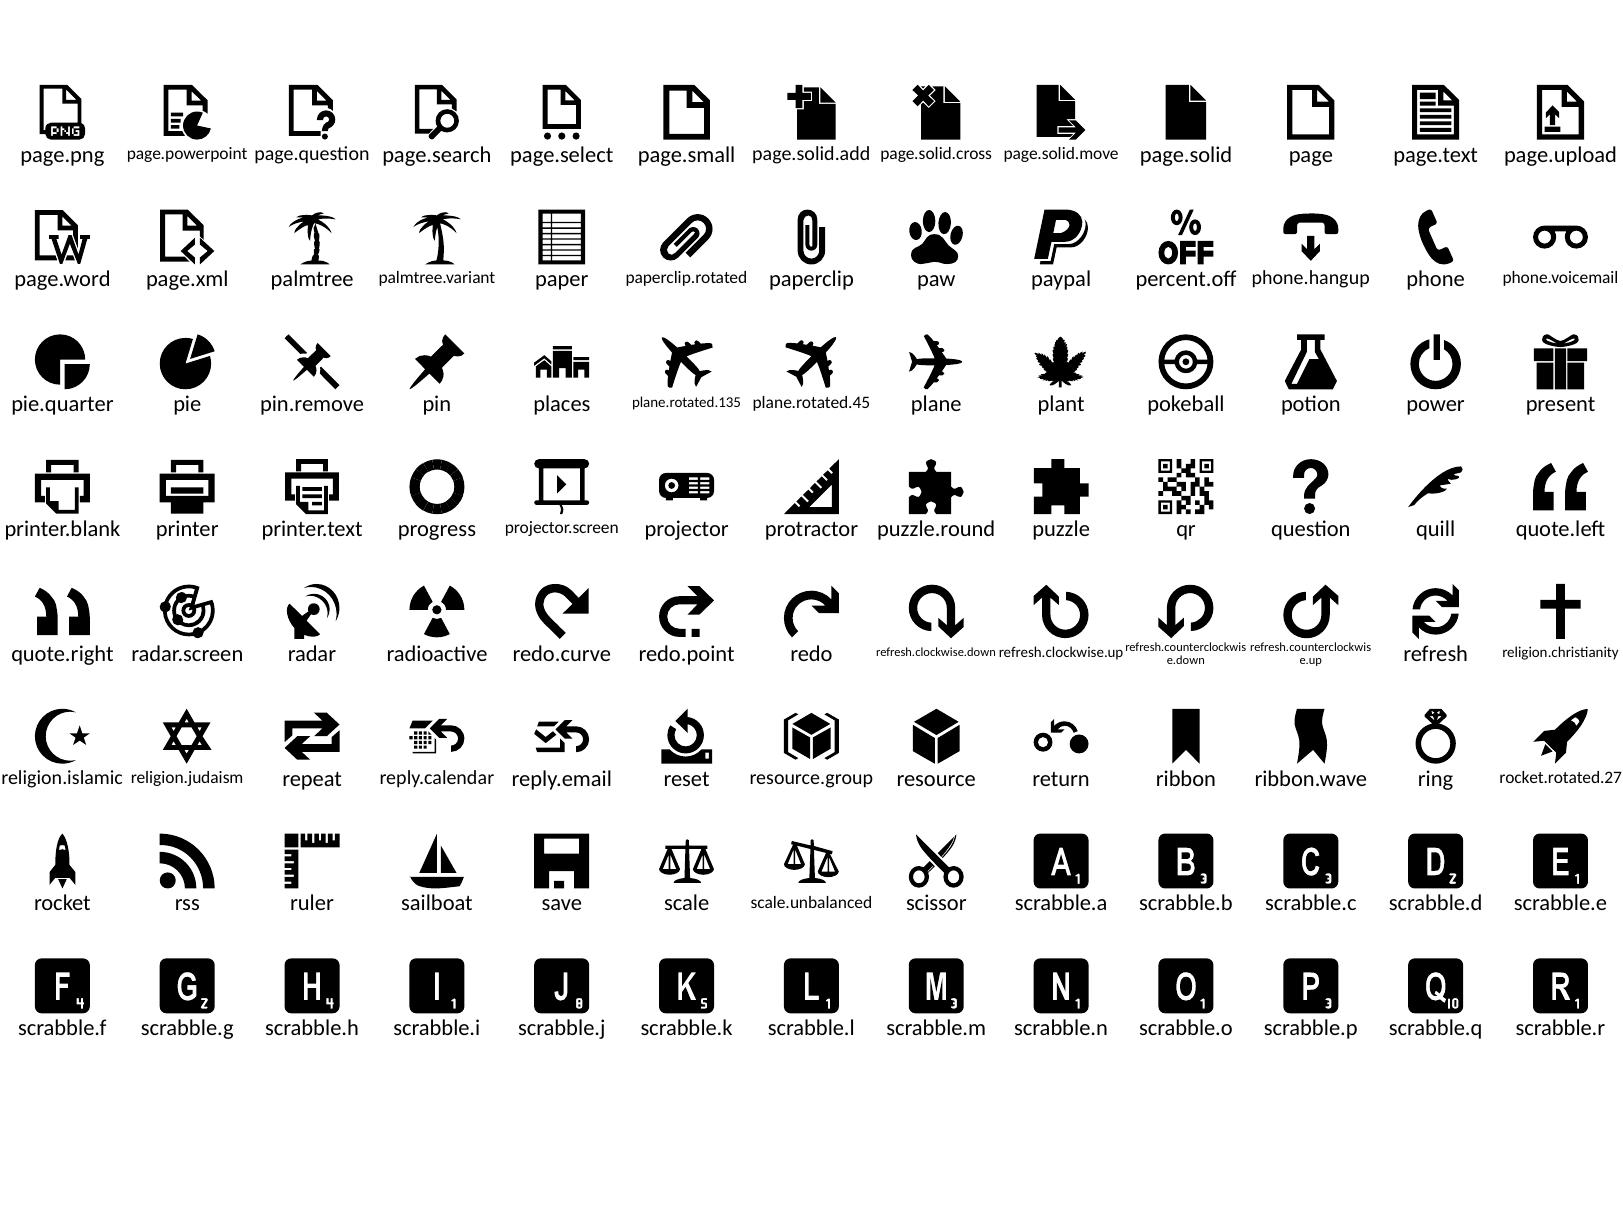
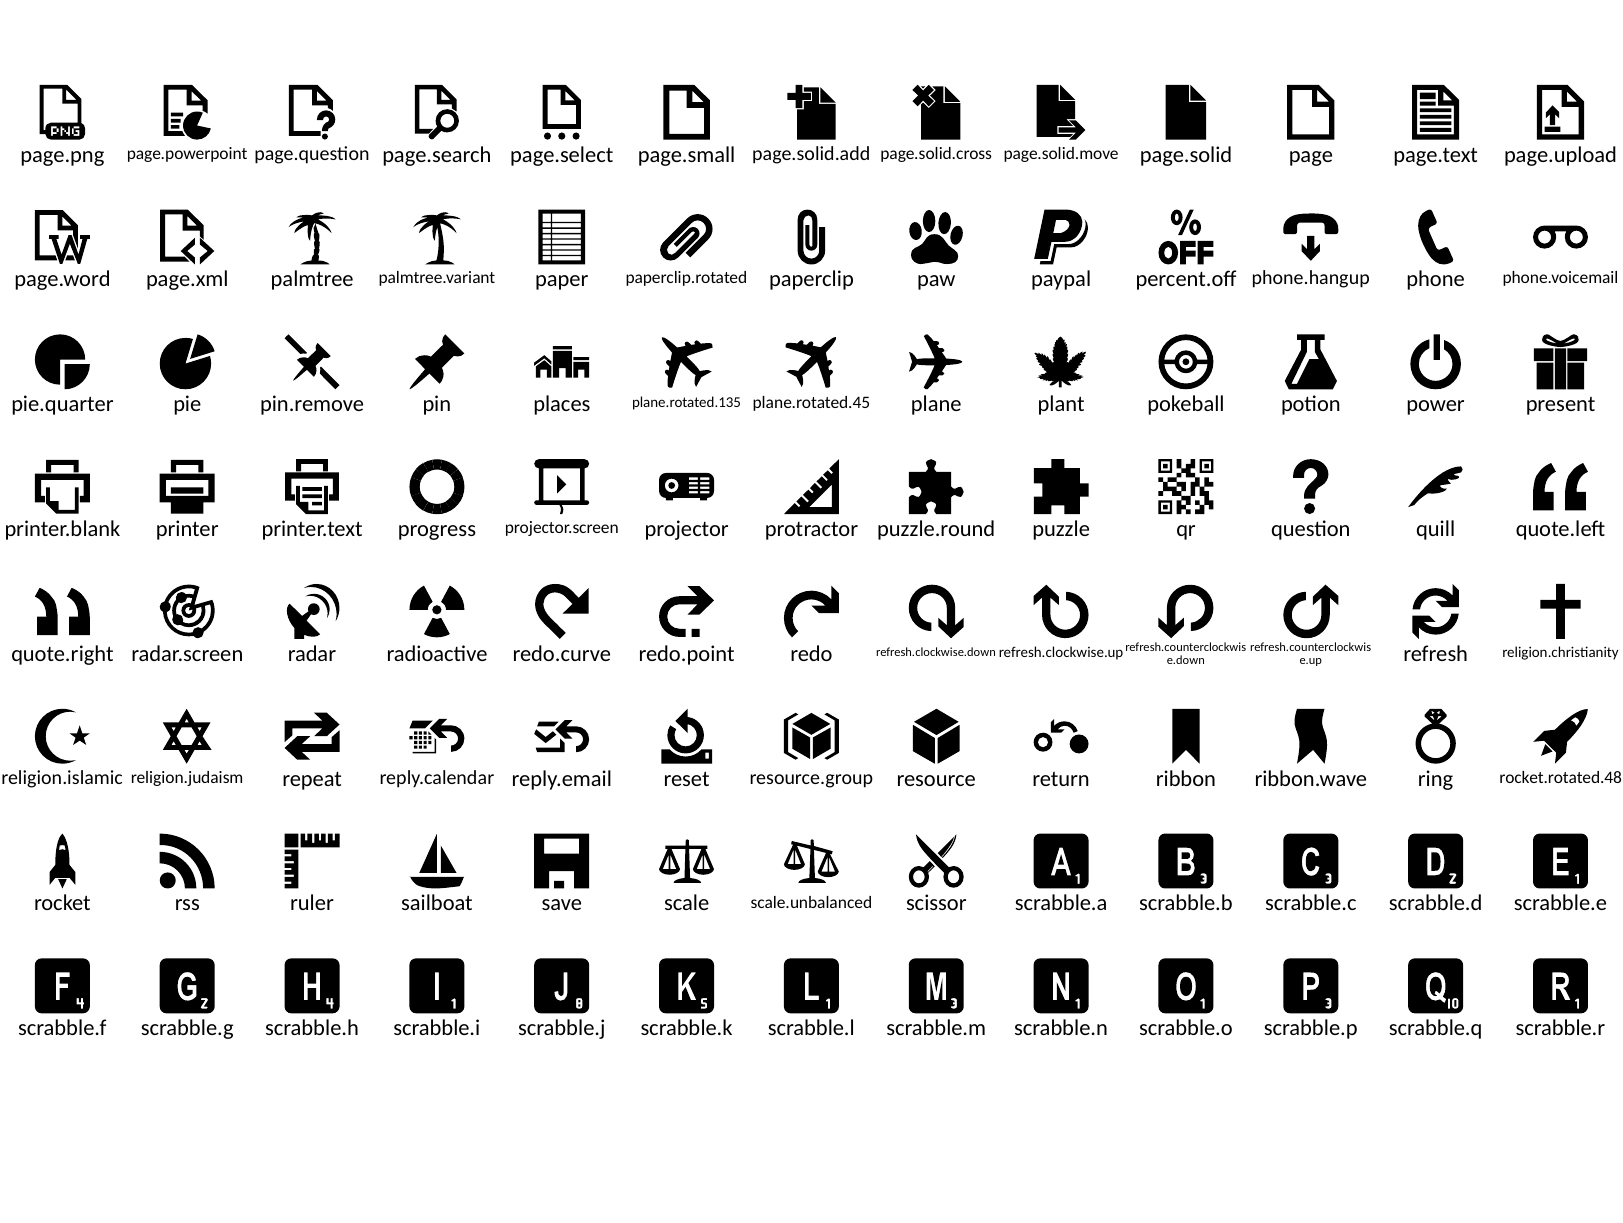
rocket.rotated.27: rocket.rotated.27 -> rocket.rotated.48
